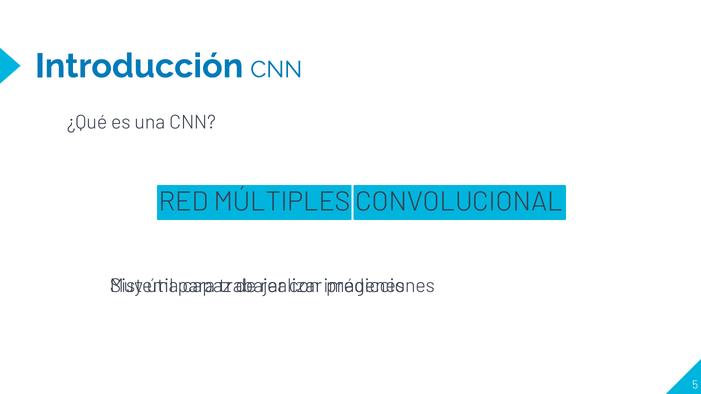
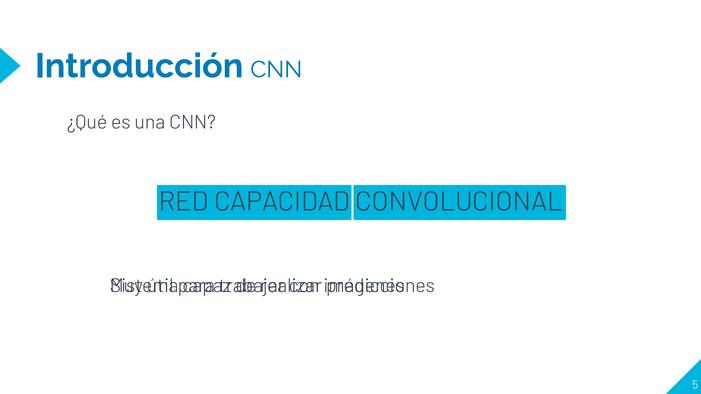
MÚLTIPLES: MÚLTIPLES -> CAPACIDAD
